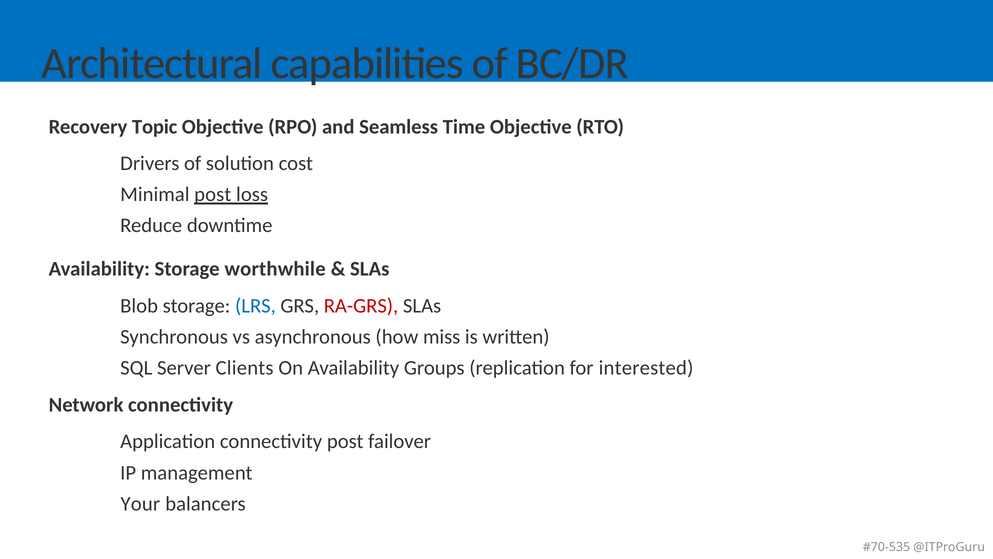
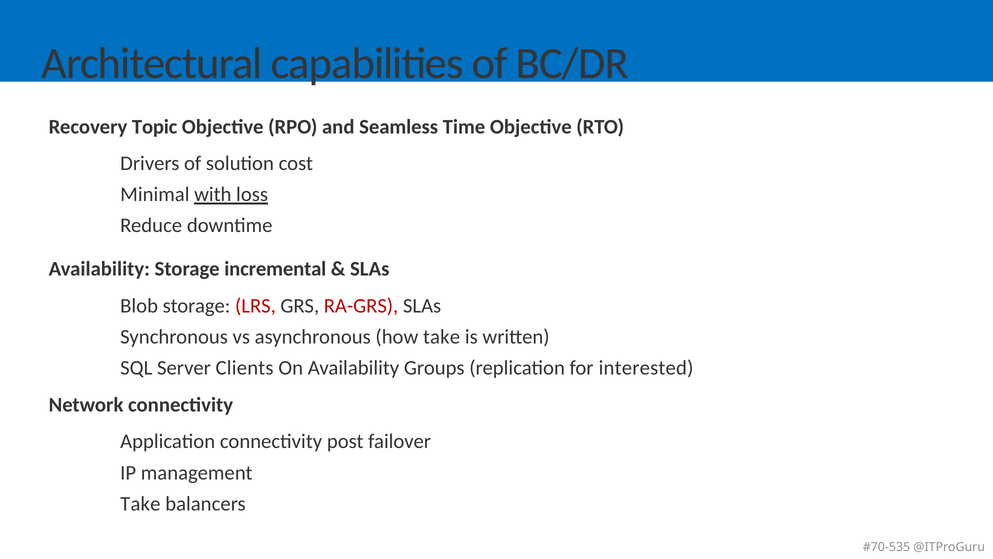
Minimal post: post -> with
worthwhile: worthwhile -> incremental
LRS colour: blue -> red
how miss: miss -> take
Your at (140, 503): Your -> Take
